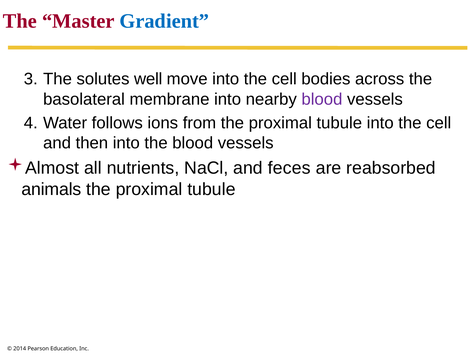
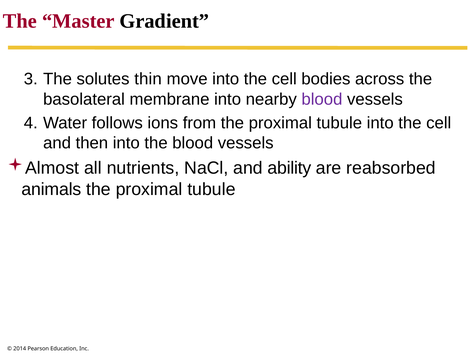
Gradient colour: blue -> black
well: well -> thin
feces: feces -> ability
